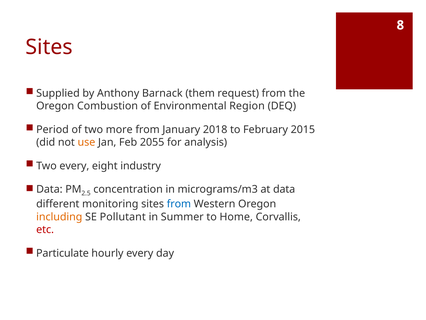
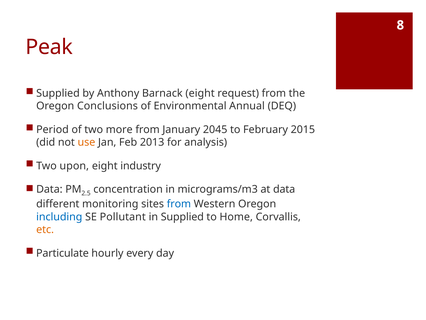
Sites at (49, 47): Sites -> Peak
Barnack them: them -> eight
Combustion: Combustion -> Conclusions
Region: Region -> Annual
2018: 2018 -> 2045
2055: 2055 -> 2013
Two every: every -> upon
including colour: orange -> blue
in Summer: Summer -> Supplied
etc colour: red -> orange
